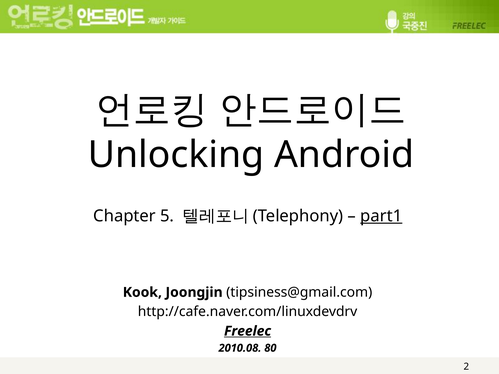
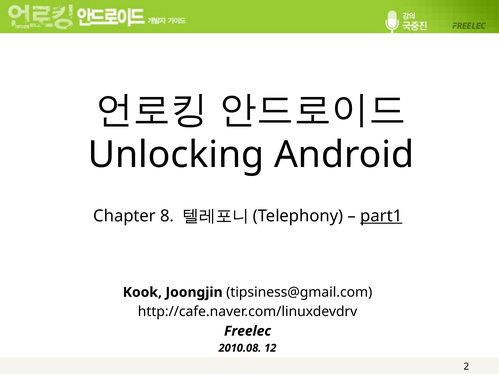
5: 5 -> 8
Freelec underline: present -> none
80: 80 -> 12
